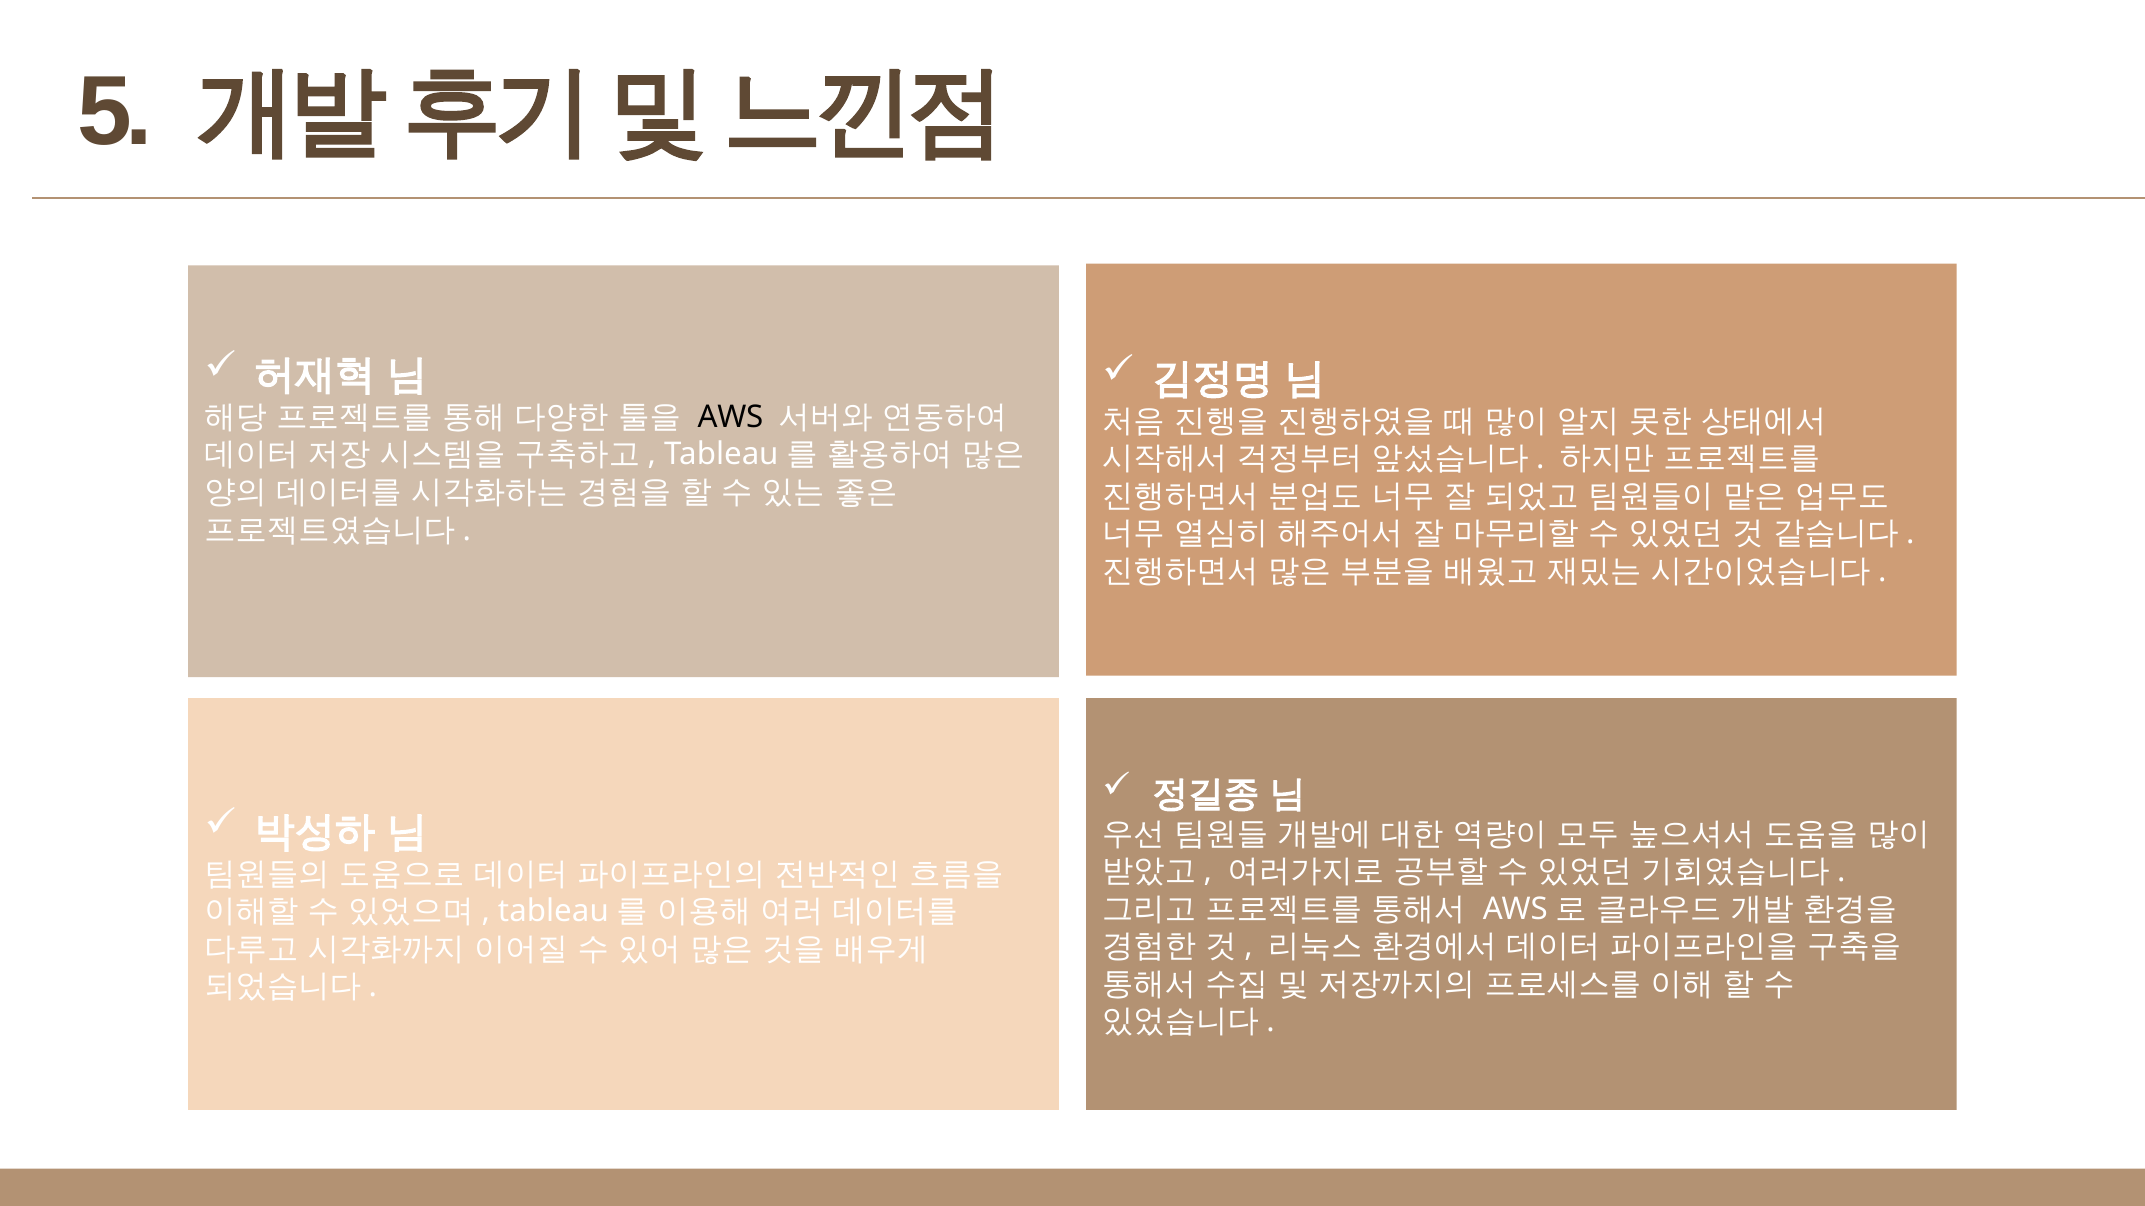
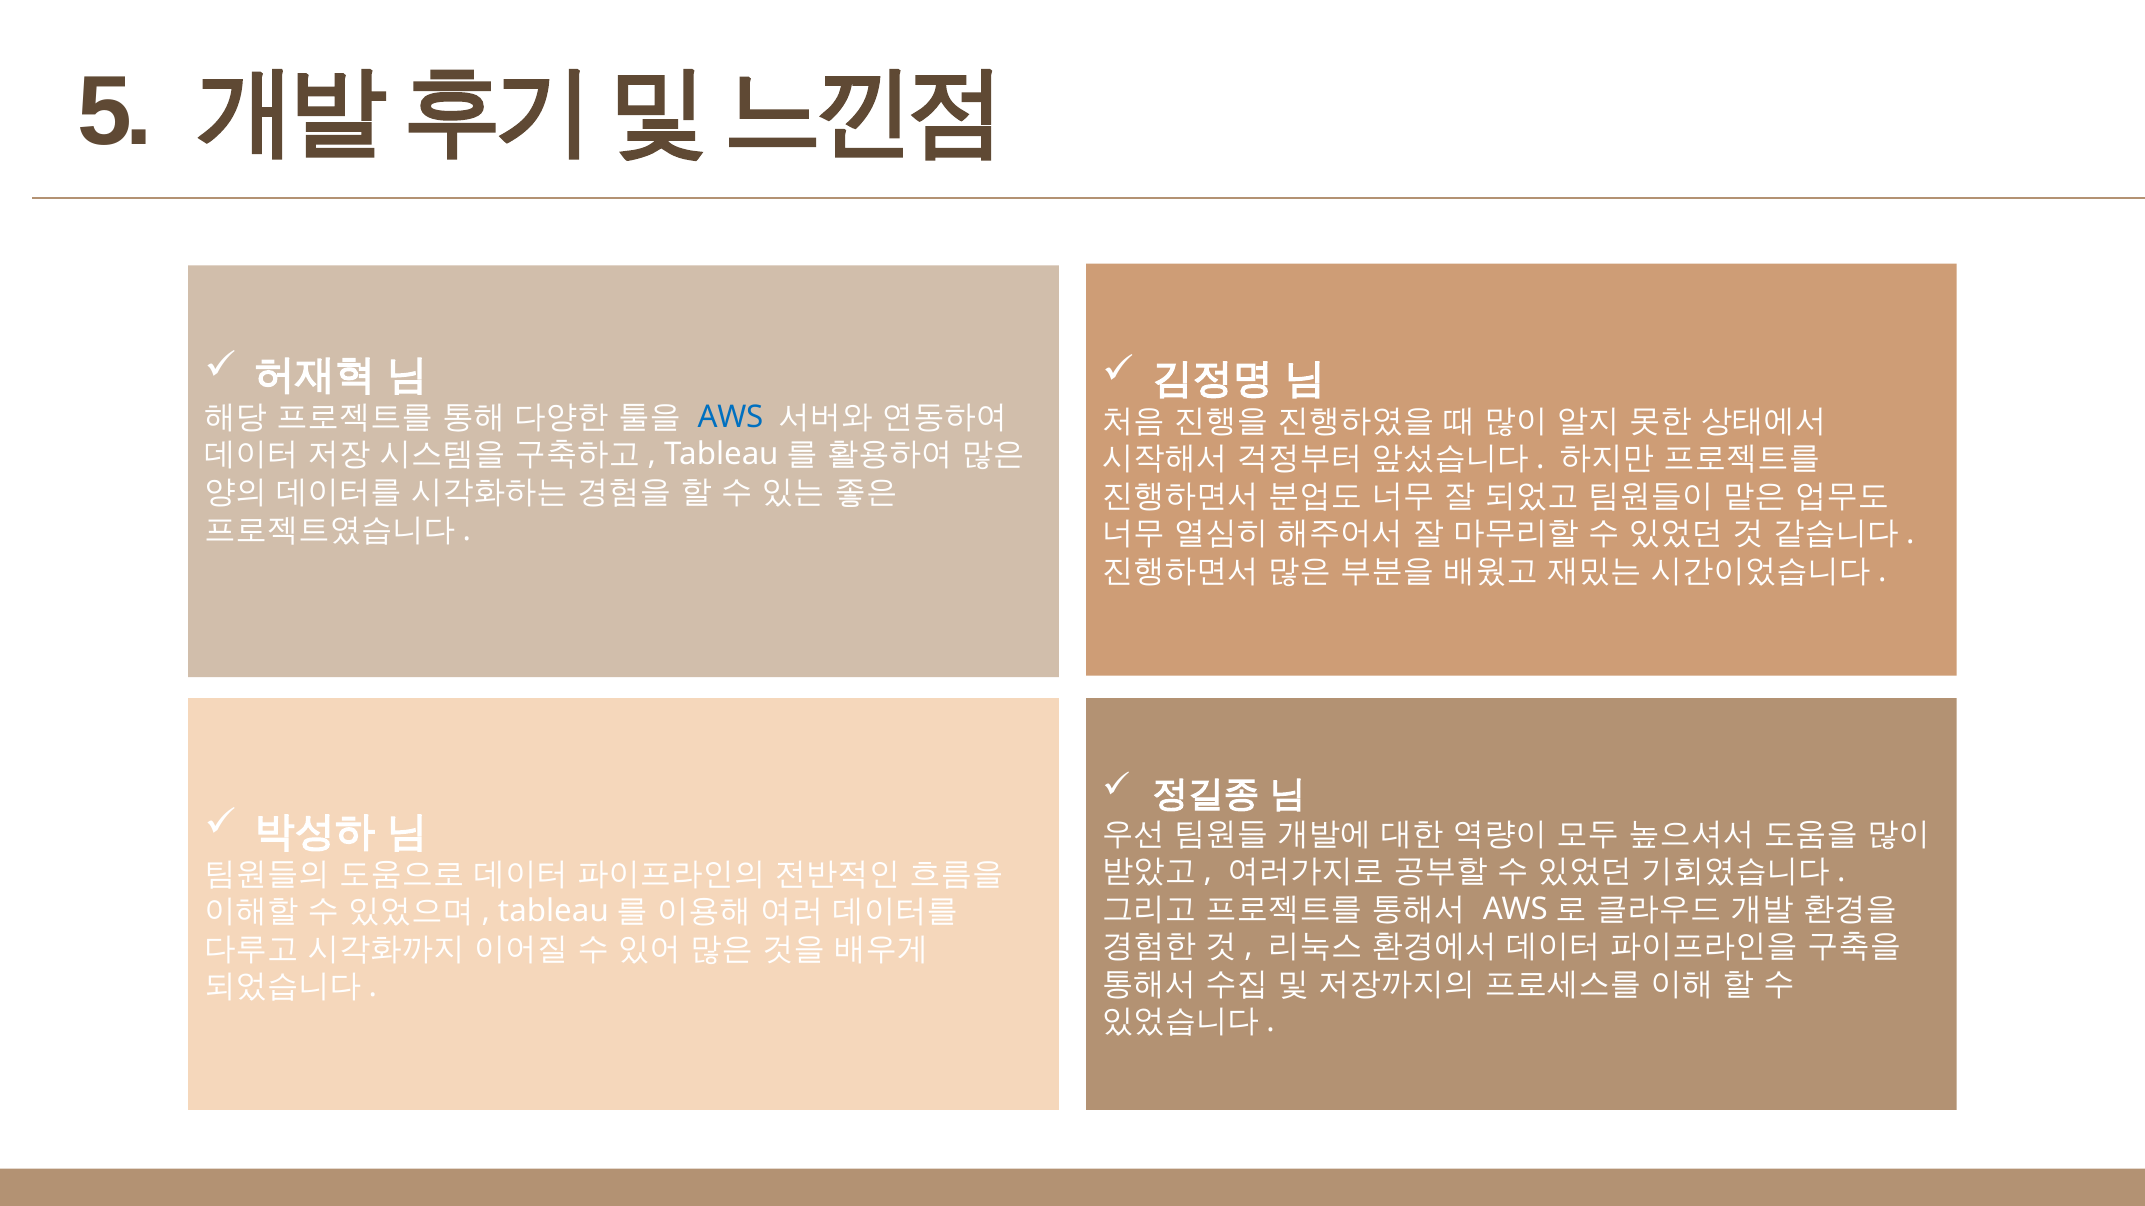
AWS colour: black -> blue
